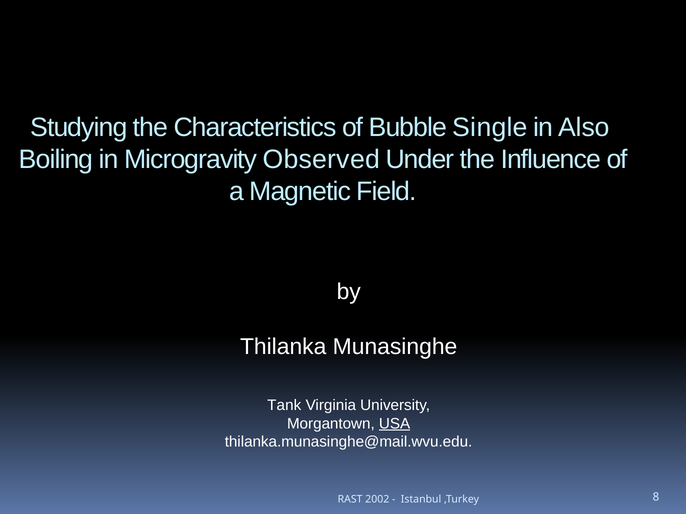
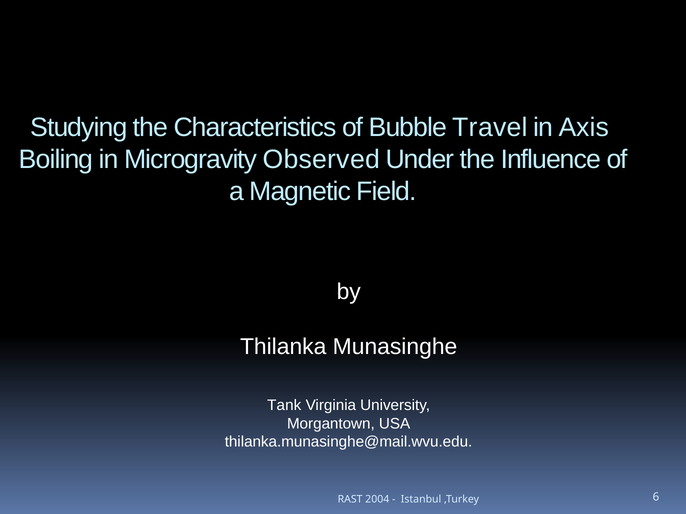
Single: Single -> Travel
Also: Also -> Axis
USA underline: present -> none
2002: 2002 -> 2004
8: 8 -> 6
